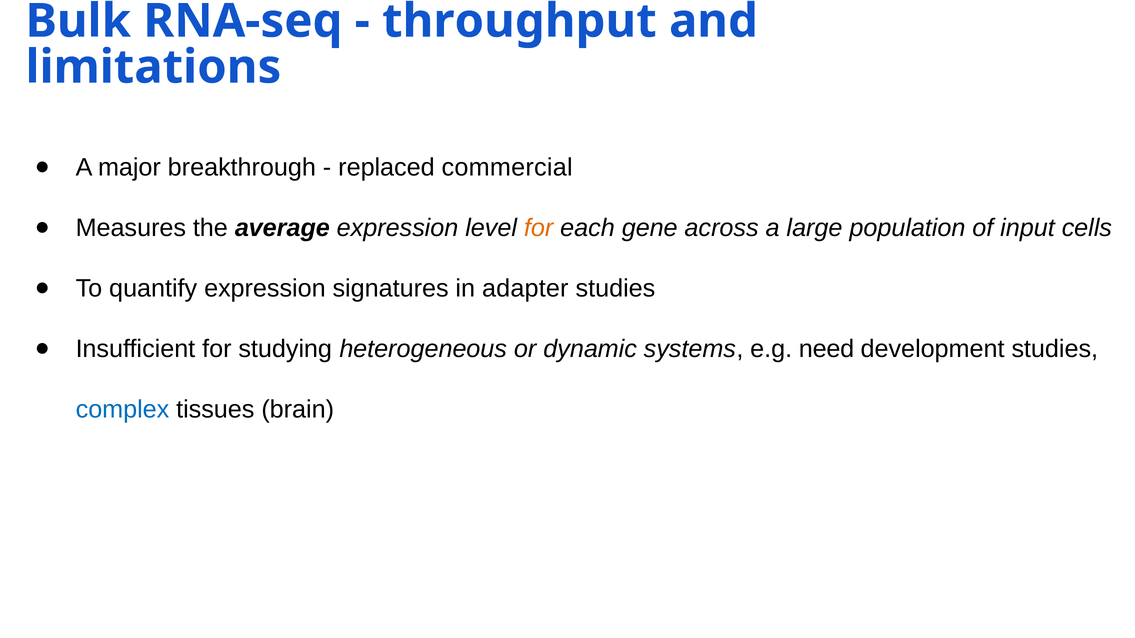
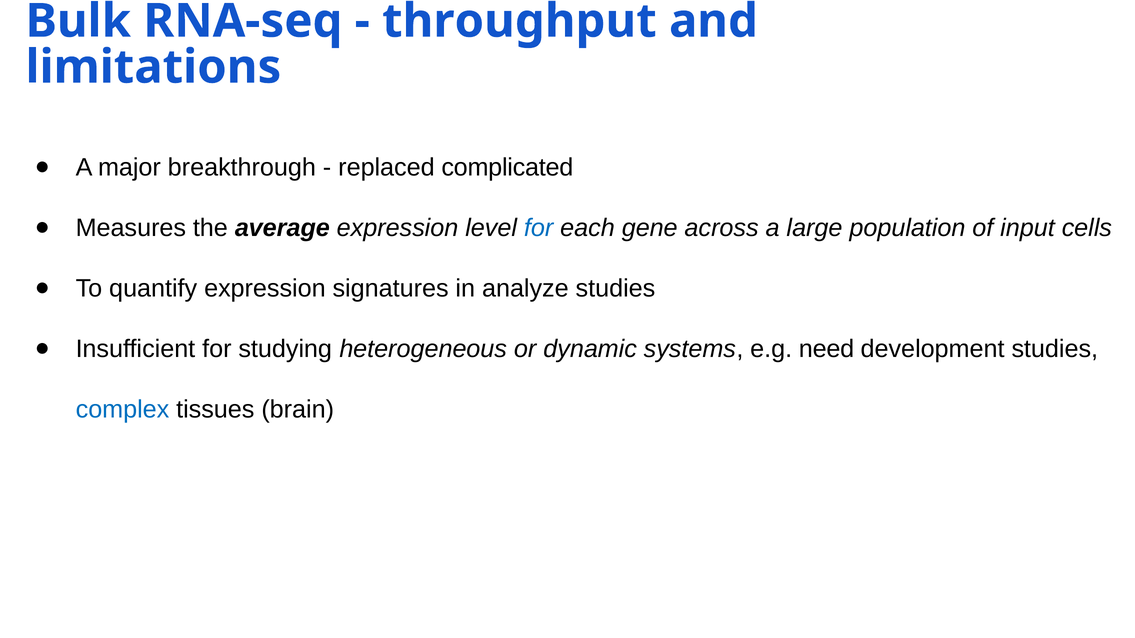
commercial: commercial -> complicated
for at (539, 228) colour: orange -> blue
adapter: adapter -> analyze
